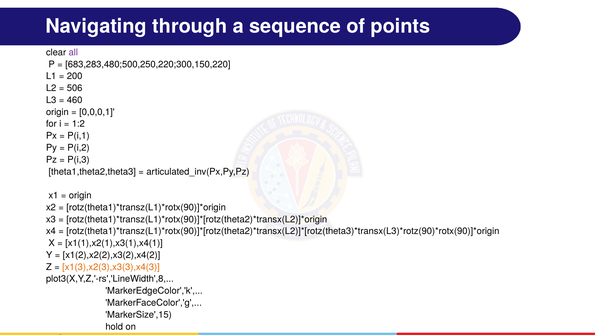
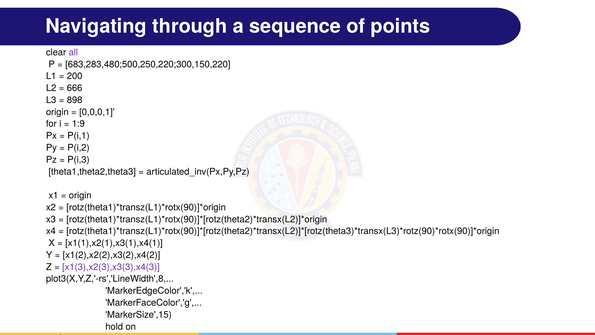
506: 506 -> 666
460: 460 -> 898
1:2: 1:2 -> 1:9
x1(3),x2(3),x3(3),x4(3 colour: orange -> purple
